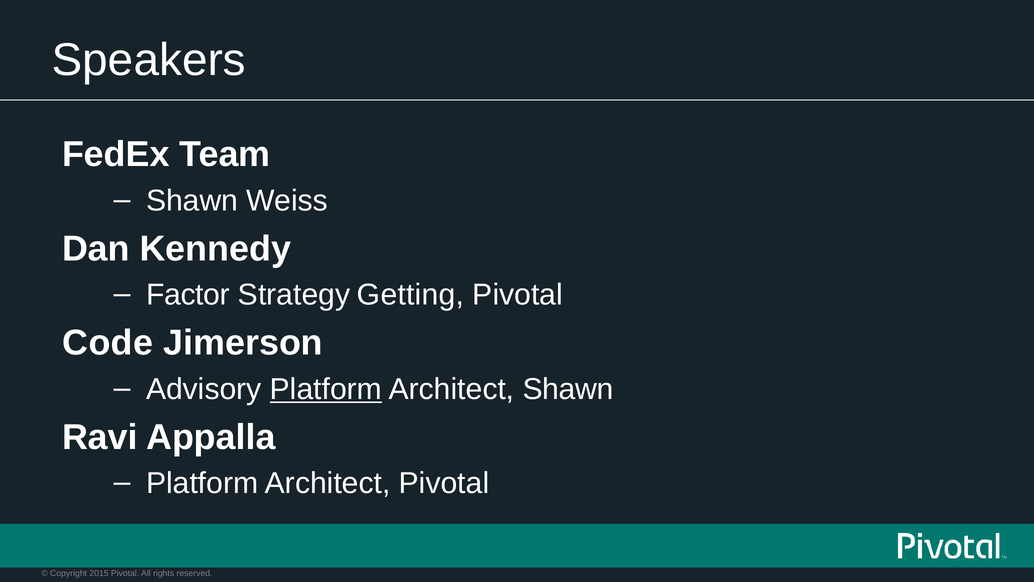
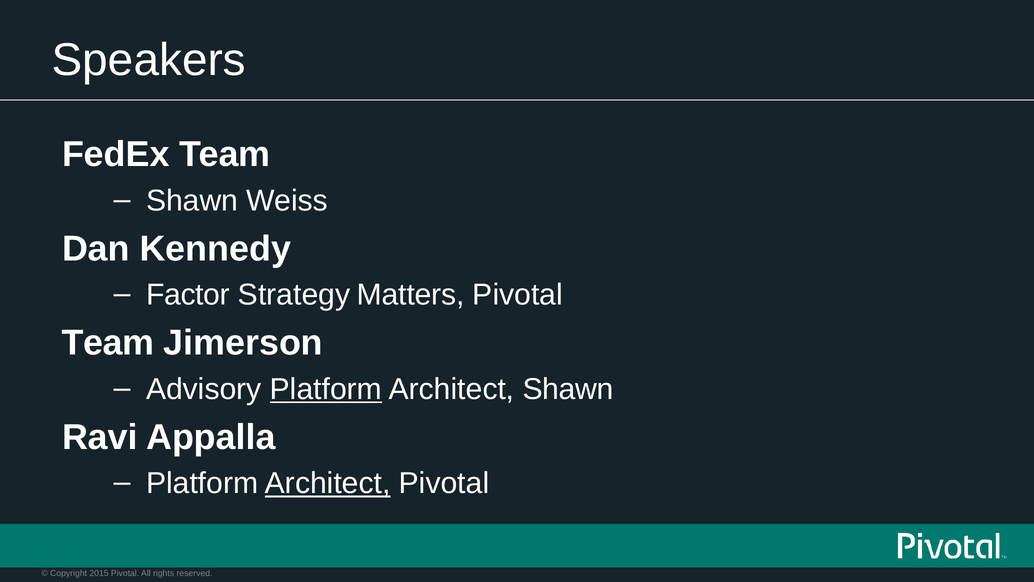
Getting: Getting -> Matters
Code at (108, 343): Code -> Team
Architect at (328, 483) underline: none -> present
